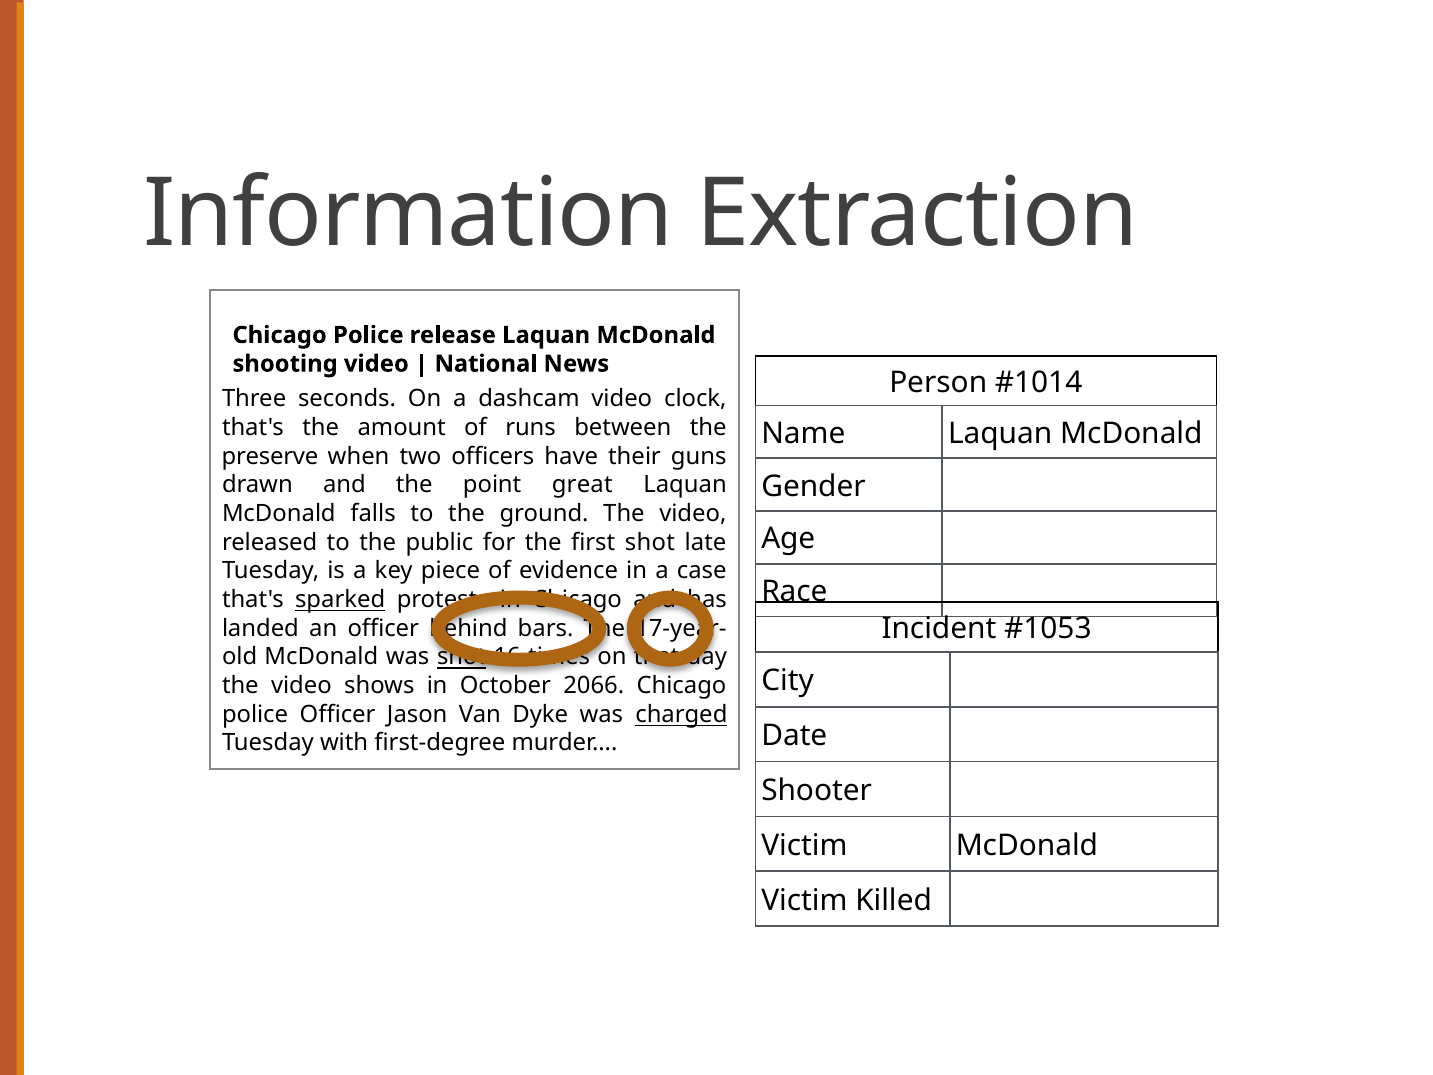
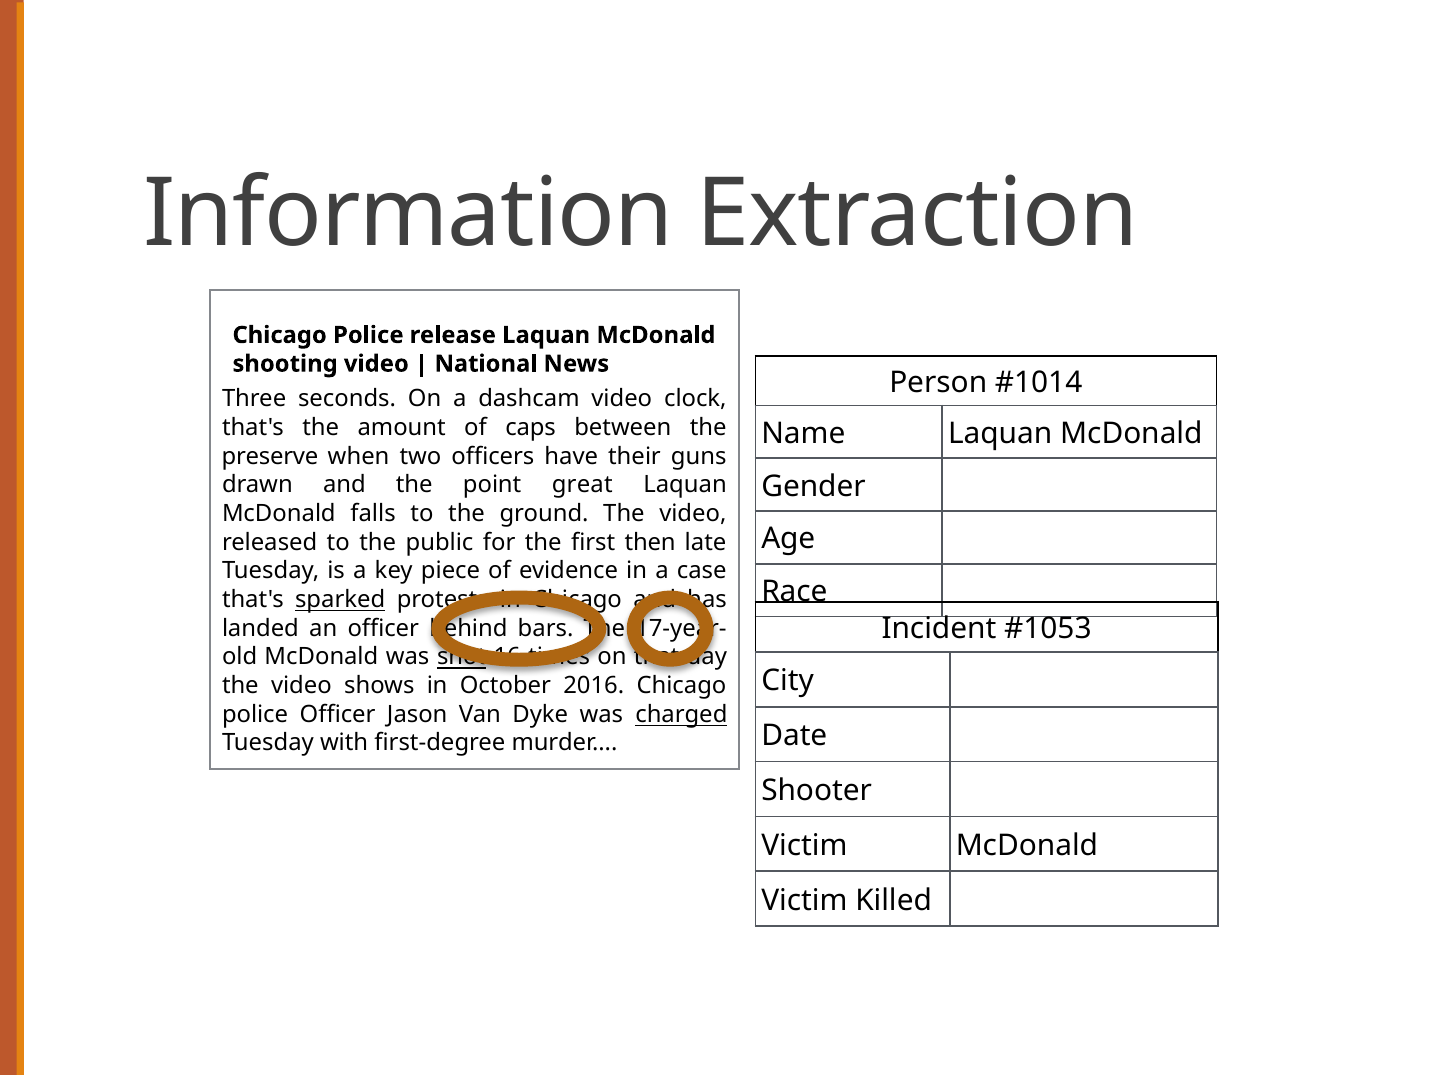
runs: runs -> caps
first shot: shot -> then
2066: 2066 -> 2016
